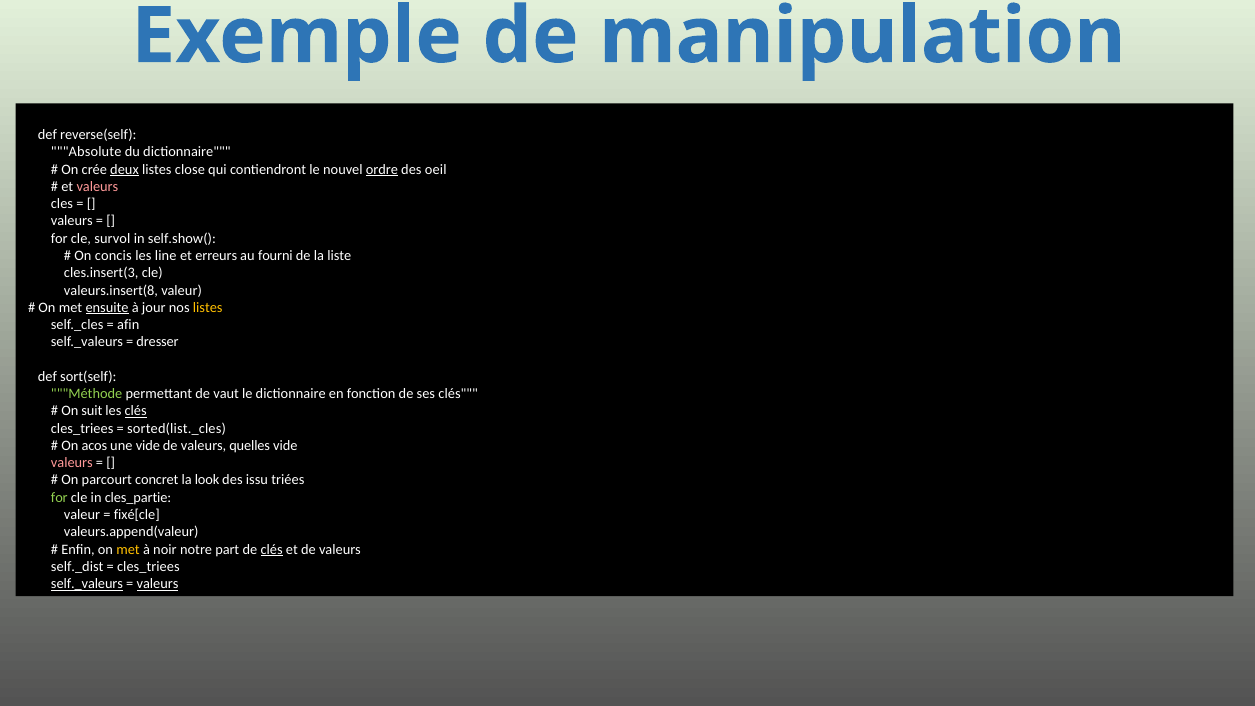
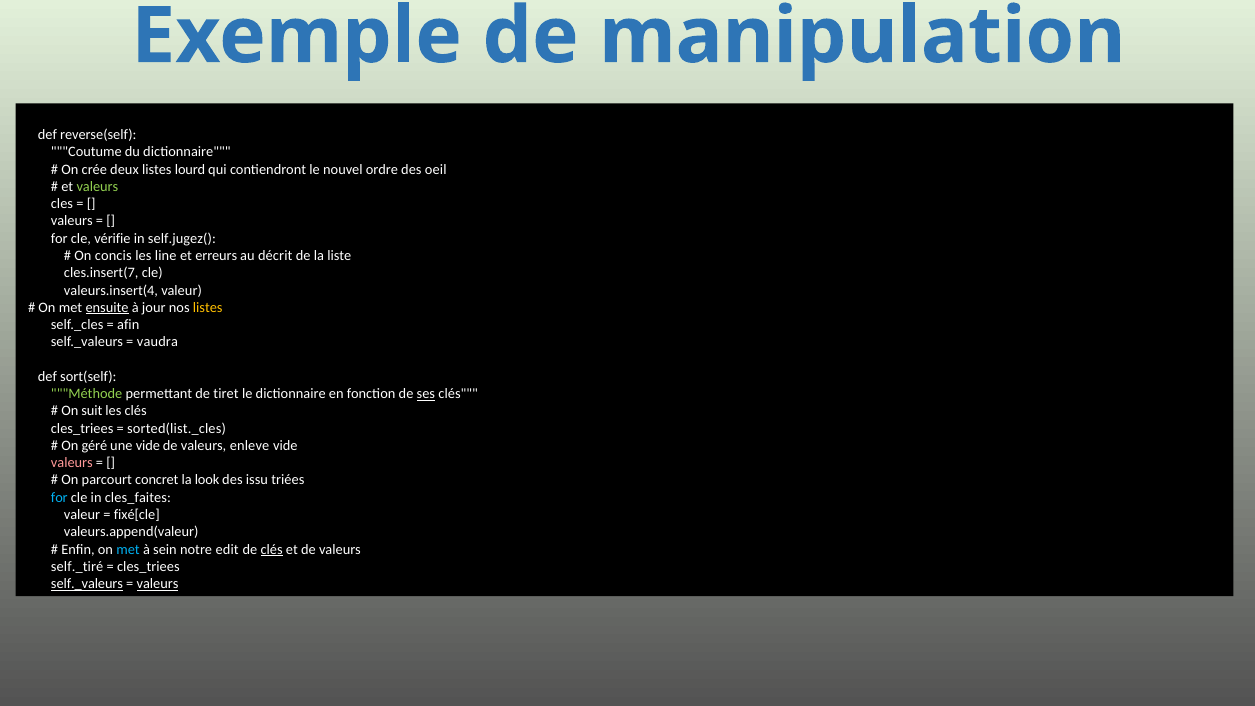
Absolute: Absolute -> Coutume
deux underline: present -> none
close: close -> lourd
ordre underline: present -> none
valeurs at (97, 187) colour: pink -> light green
survol: survol -> vérifie
self.show(: self.show( -> self.jugez(
fourni: fourni -> décrit
cles.insert(3: cles.insert(3 -> cles.insert(7
valeurs.insert(8: valeurs.insert(8 -> valeurs.insert(4
dresser: dresser -> vaudra
vaut: vaut -> tiret
ses underline: none -> present
clés at (136, 411) underline: present -> none
acos: acos -> géré
quelles: quelles -> enleve
for at (59, 497) colour: light green -> light blue
cles_partie: cles_partie -> cles_faites
met at (128, 549) colour: yellow -> light blue
noir: noir -> sein
part: part -> edit
self._dist: self._dist -> self._tiré
